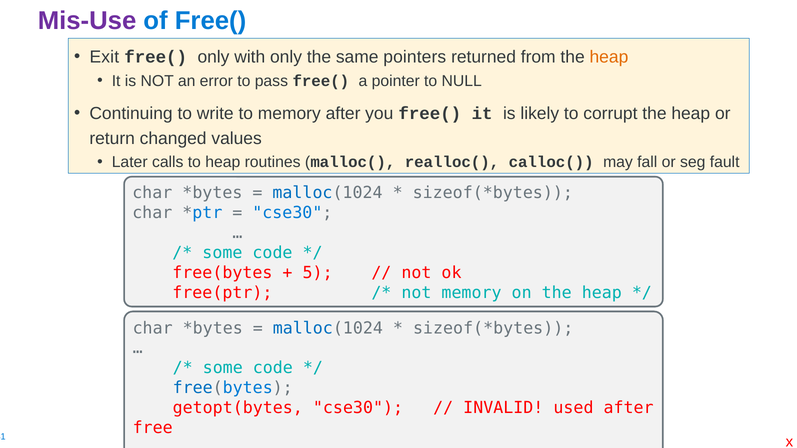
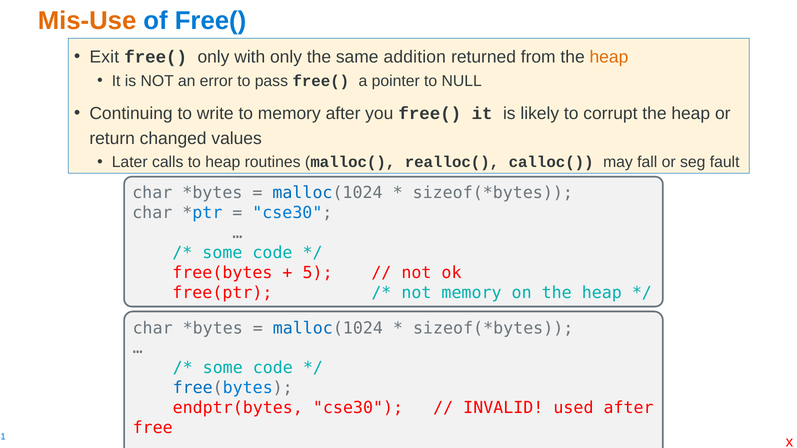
Mis-Use colour: purple -> orange
pointers: pointers -> addition
getopt(bytes: getopt(bytes -> endptr(bytes
